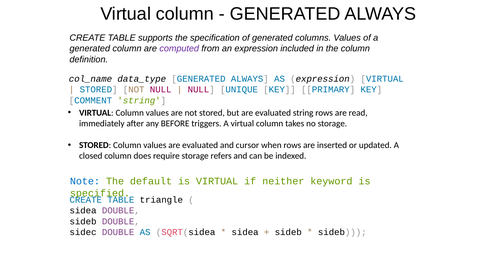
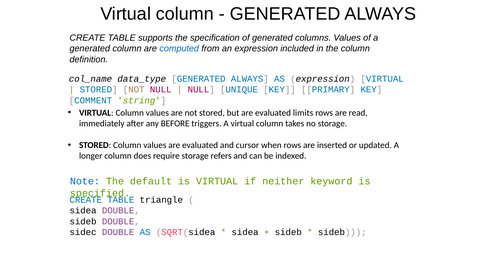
computed colour: purple -> blue
evaluated string: string -> limits
closed: closed -> longer
